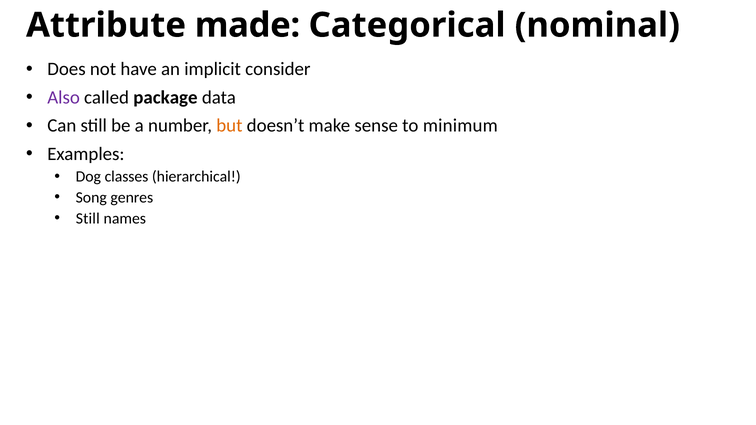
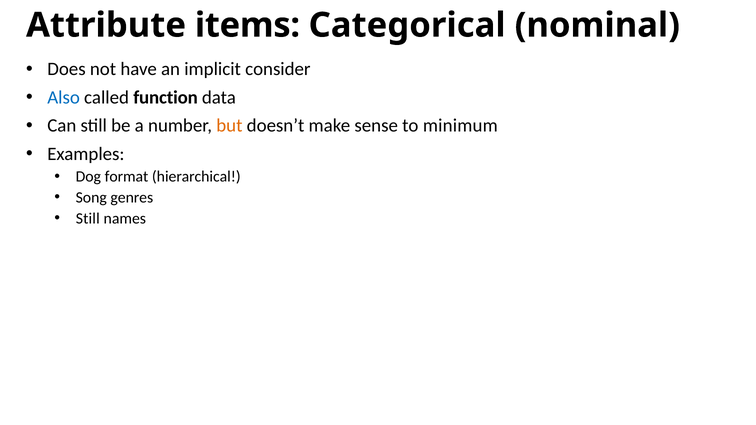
made: made -> items
Also colour: purple -> blue
package: package -> function
classes: classes -> format
